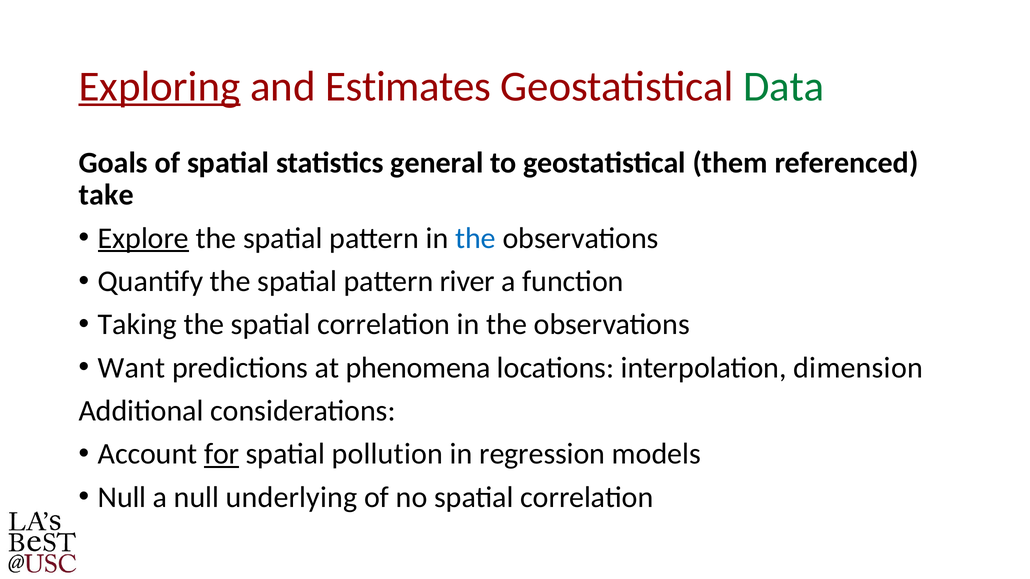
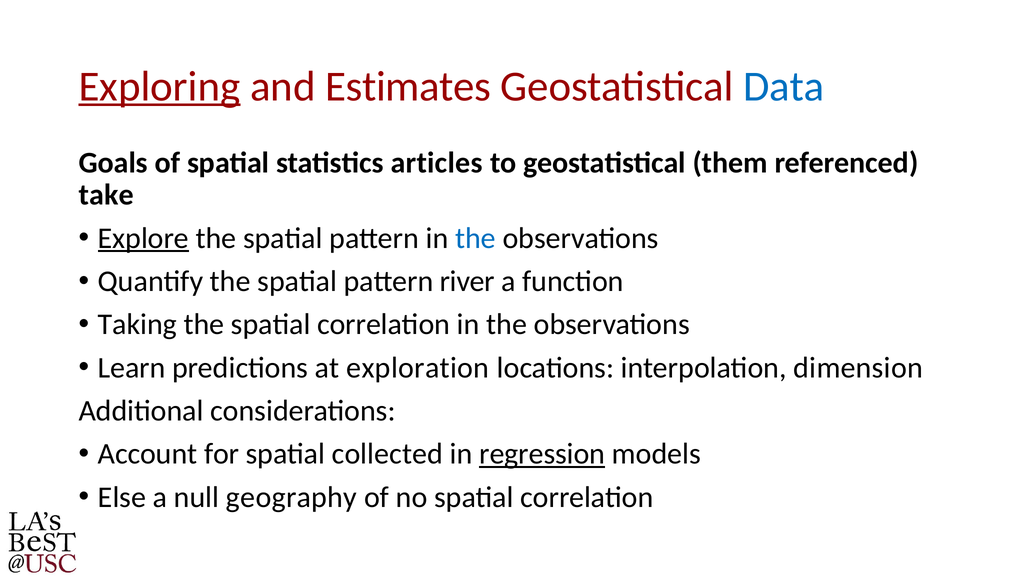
Data colour: green -> blue
general: general -> articles
Want: Want -> Learn
phenomena: phenomena -> exploration
for underline: present -> none
pollution: pollution -> collected
regression underline: none -> present
Null at (122, 497): Null -> Else
underlying: underlying -> geography
